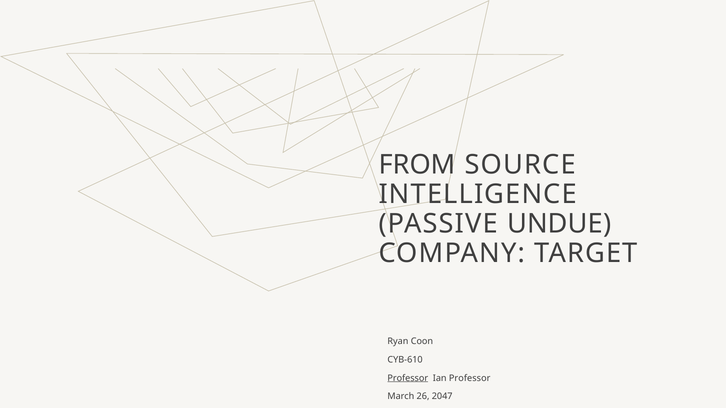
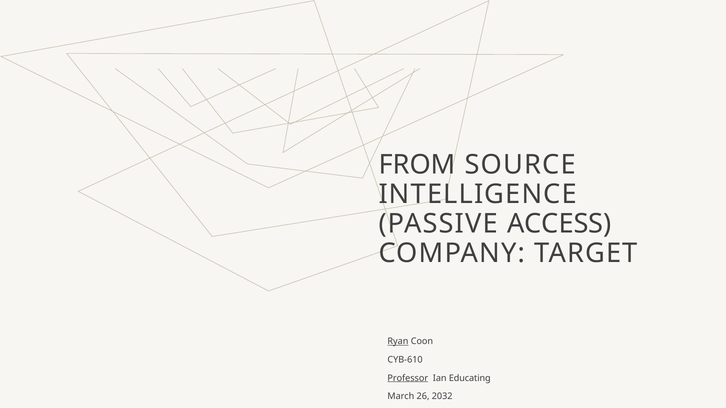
UNDUE: UNDUE -> ACCESS
Ryan underline: none -> present
Ian Professor: Professor -> Educating
2047: 2047 -> 2032
